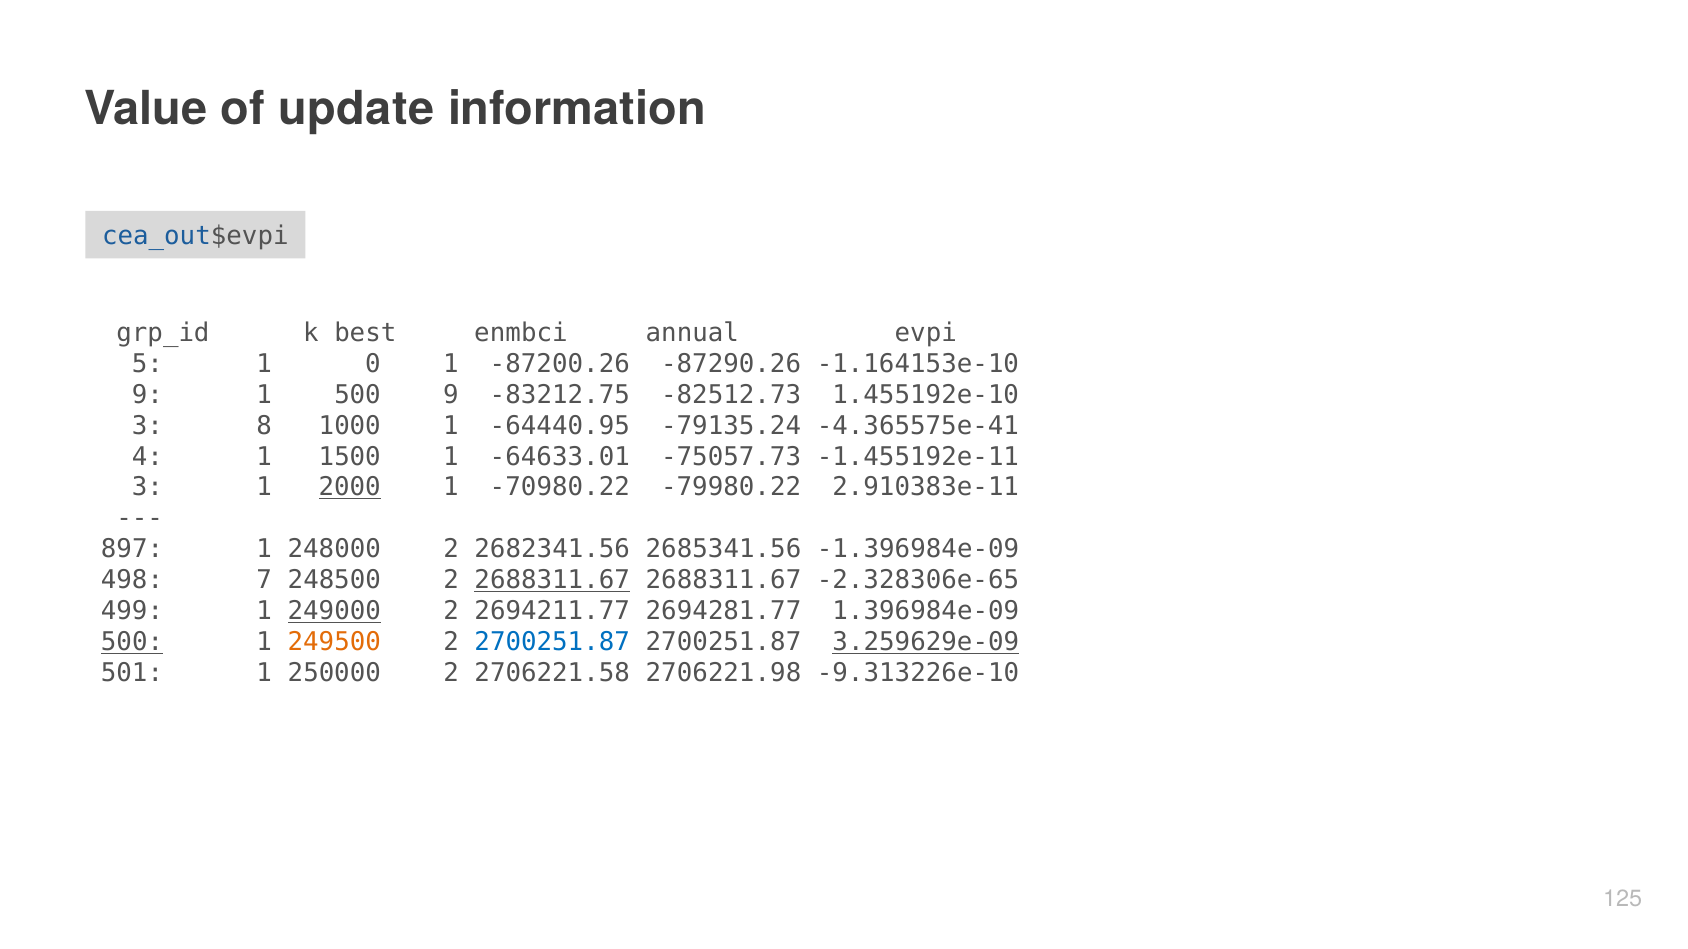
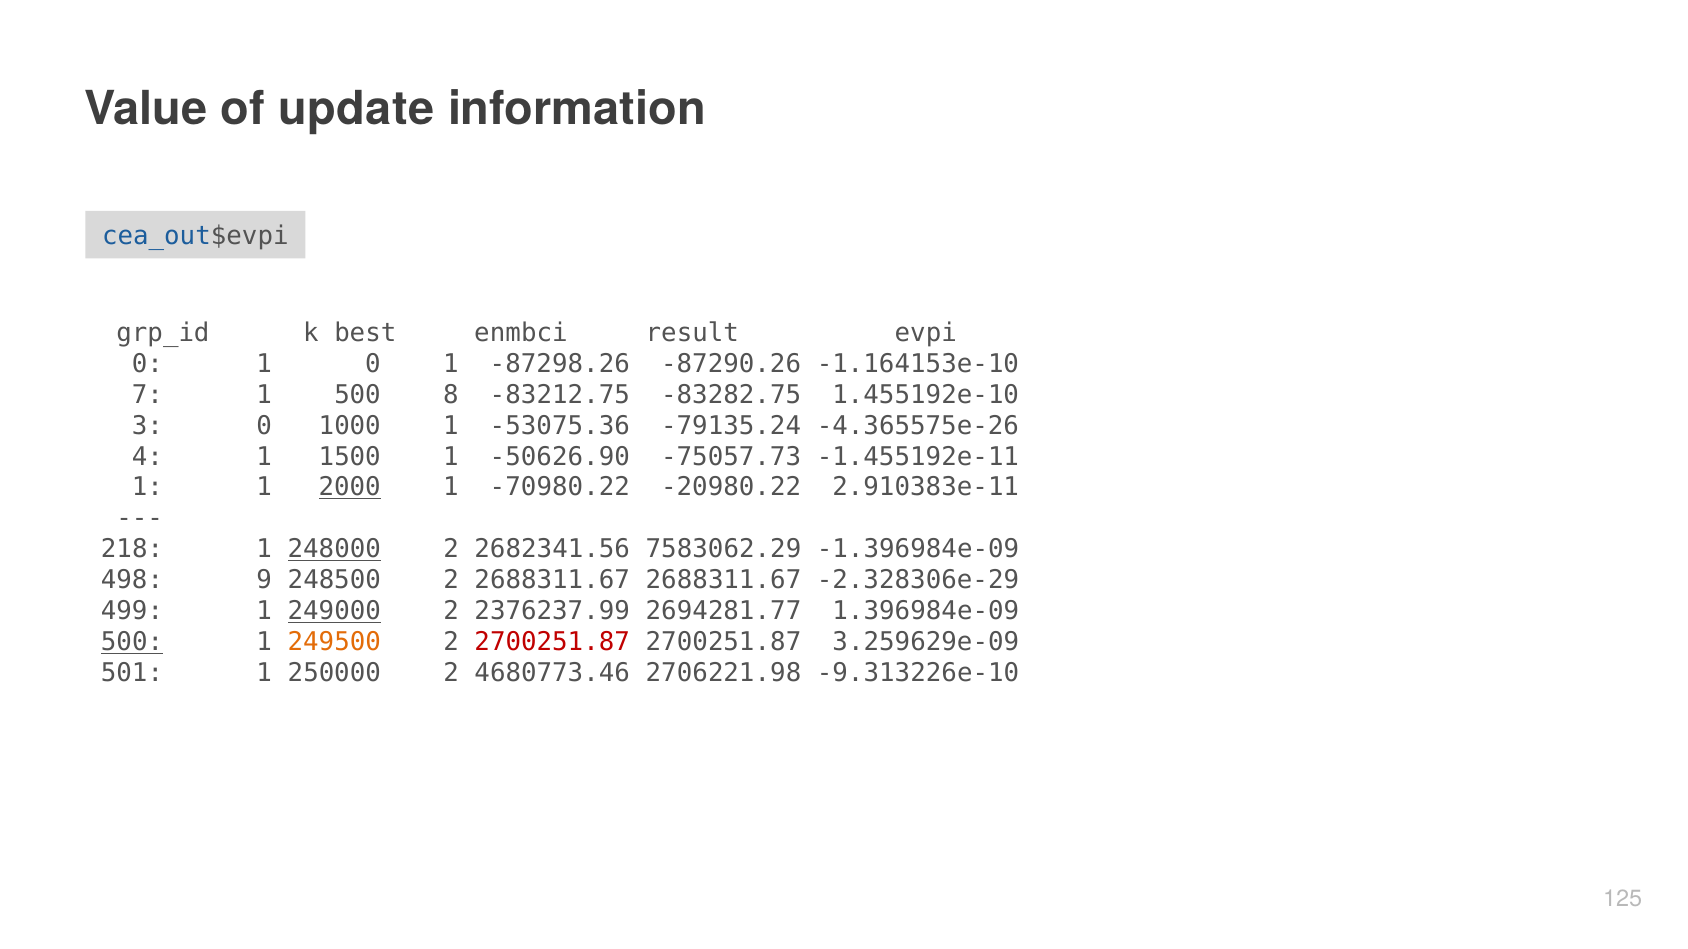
annual: annual -> result
5 at (147, 364): 5 -> 0
-87200.26: -87200.26 -> -87298.26
9 at (147, 395): 9 -> 7
500 9: 9 -> 8
-82512.73: -82512.73 -> -83282.75
3 8: 8 -> 0
-64440.95: -64440.95 -> -53075.36
-4.365575e-41: -4.365575e-41 -> -4.365575e-26
-64633.01: -64633.01 -> -50626.90
3 at (147, 488): 3 -> 1
-79980.22: -79980.22 -> -20980.22
897: 897 -> 218
248000 underline: none -> present
2685341.56: 2685341.56 -> 7583062.29
7: 7 -> 9
2688311.67 at (552, 581) underline: present -> none
-2.328306e-65: -2.328306e-65 -> -2.328306e-29
2694211.77: 2694211.77 -> 2376237.99
2700251.87 at (552, 643) colour: blue -> red
3.259629e-09 underline: present -> none
2706221.58: 2706221.58 -> 4680773.46
